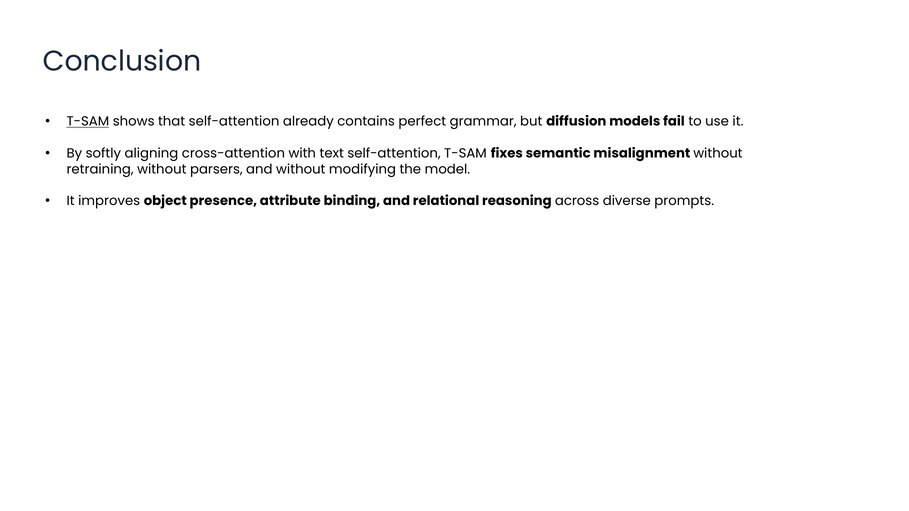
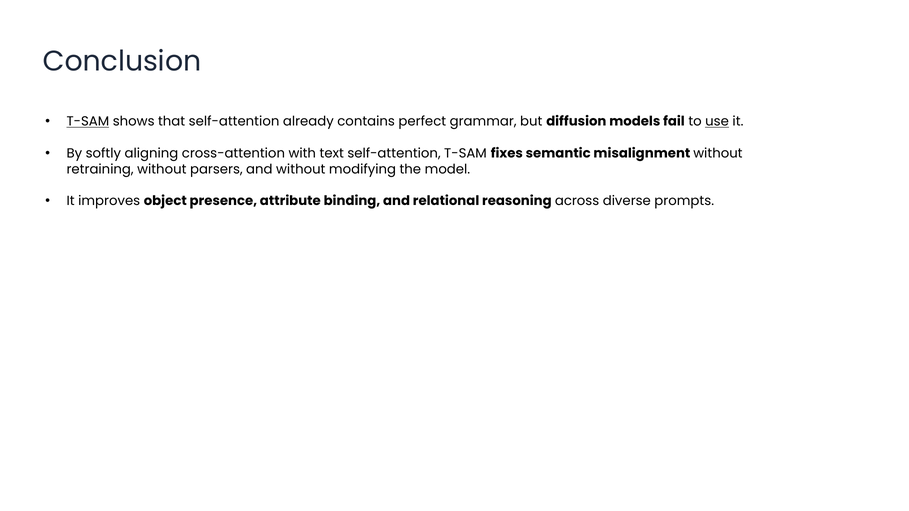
use underline: none -> present
